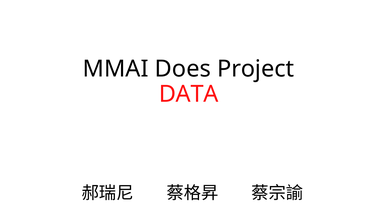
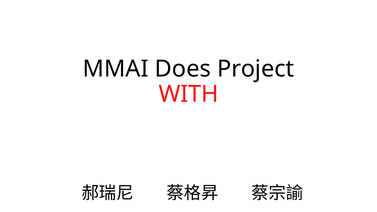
DATA: DATA -> WITH
